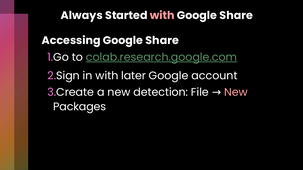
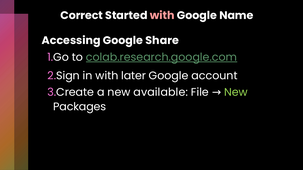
Always: Always -> Correct
Share at (236, 16): Share -> Name
detection: detection -> available
New at (236, 92) colour: pink -> light green
